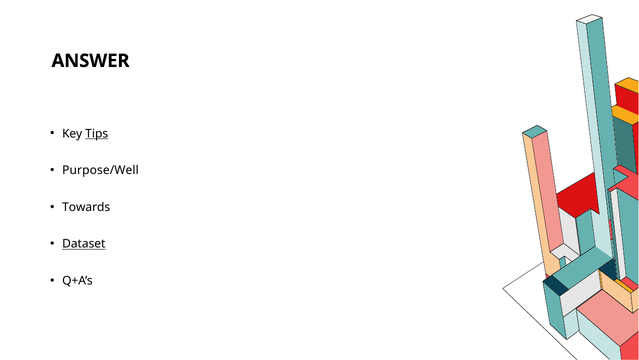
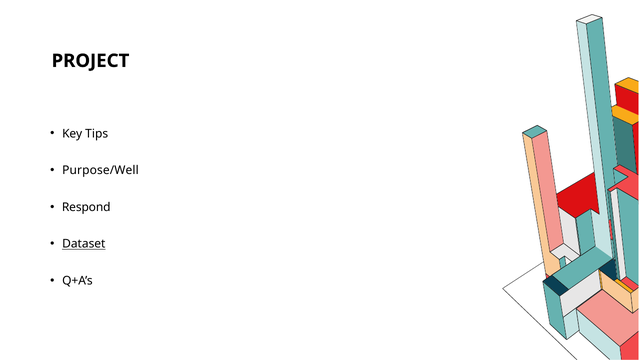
ANSWER: ANSWER -> PROJECT
Tips underline: present -> none
Towards: Towards -> Respond
